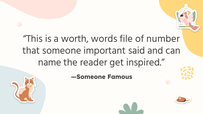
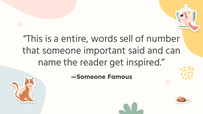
worth: worth -> entire
file: file -> sell
